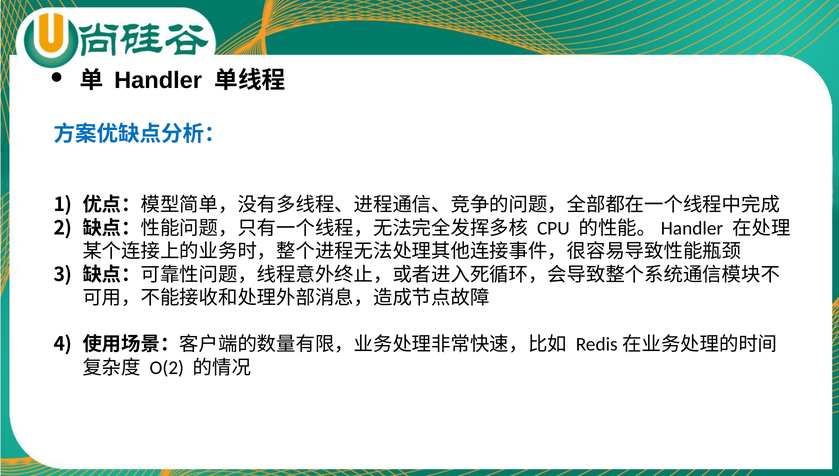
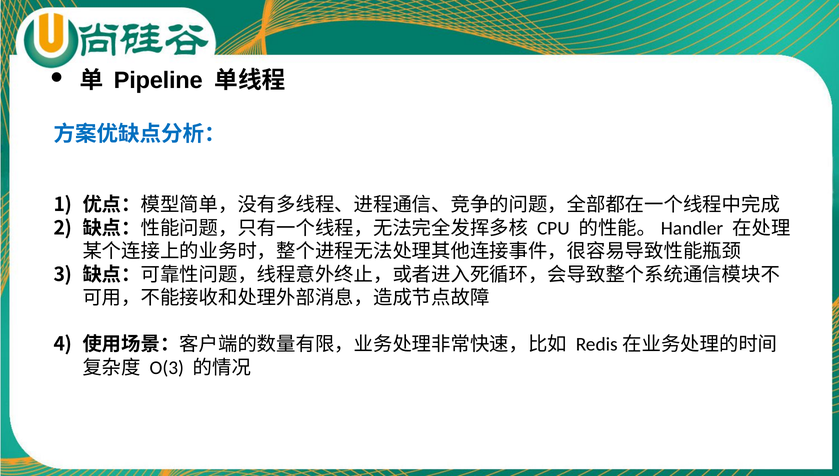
Handler: Handler -> Pipeline
O(2: O(2 -> O(3
